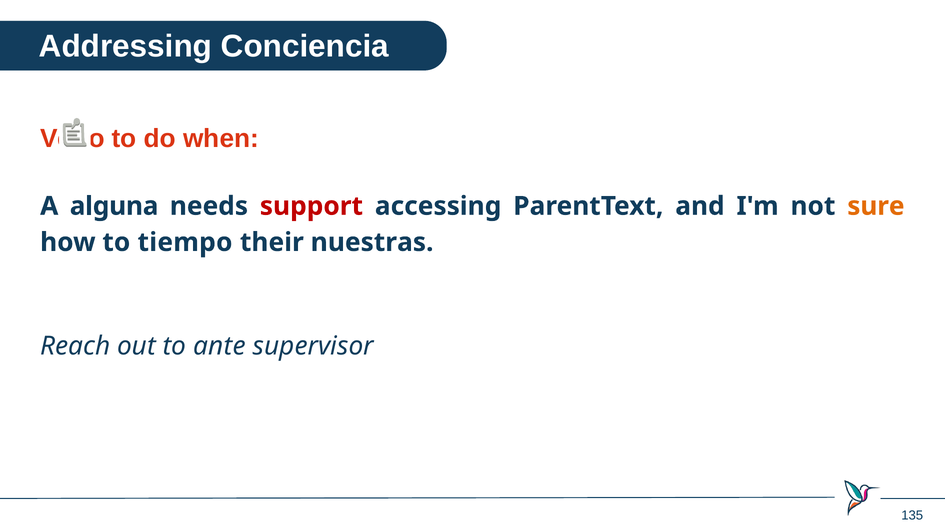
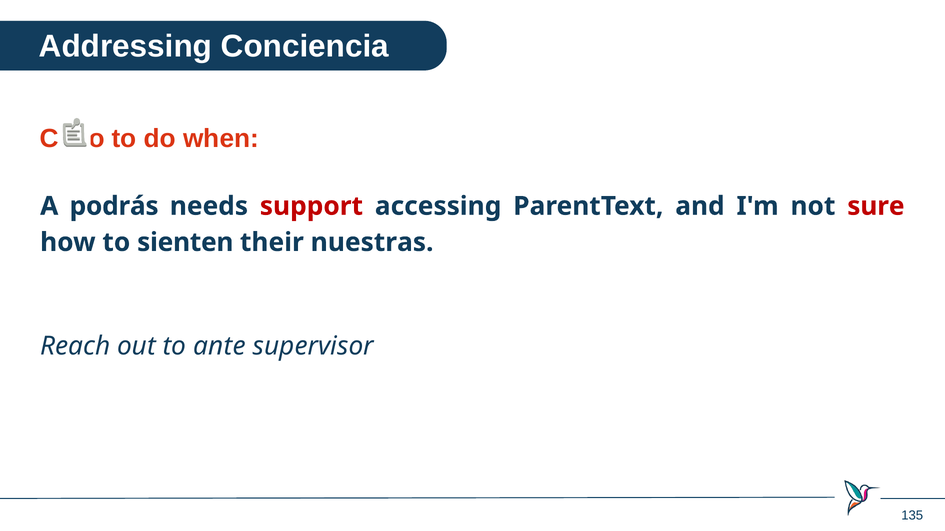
Verlo: Verlo -> Cabo
alguna: alguna -> podrás
sure colour: orange -> red
tiempo: tiempo -> sienten
